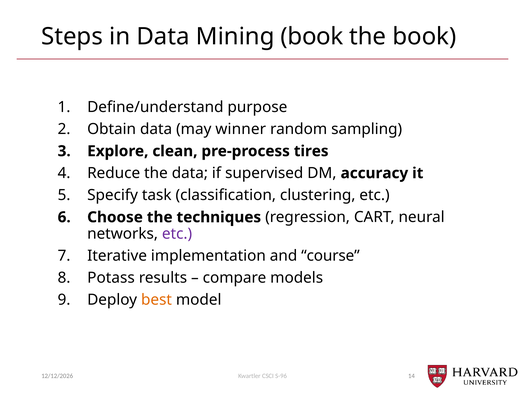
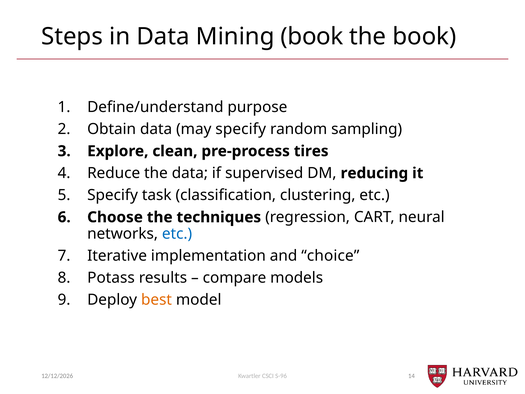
may winner: winner -> specify
accuracy: accuracy -> reducing
etc at (177, 234) colour: purple -> blue
course: course -> choice
